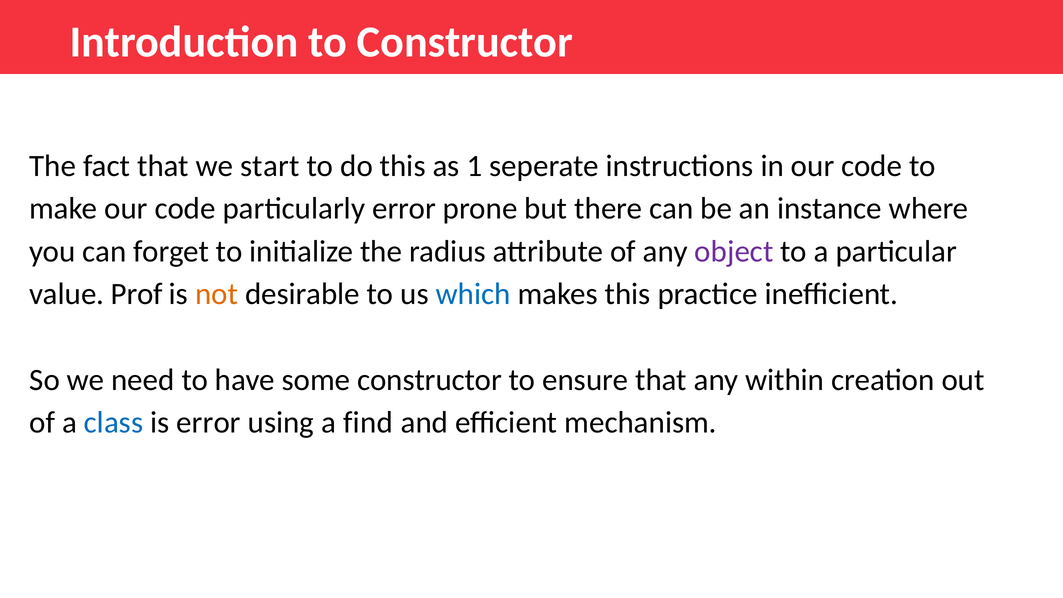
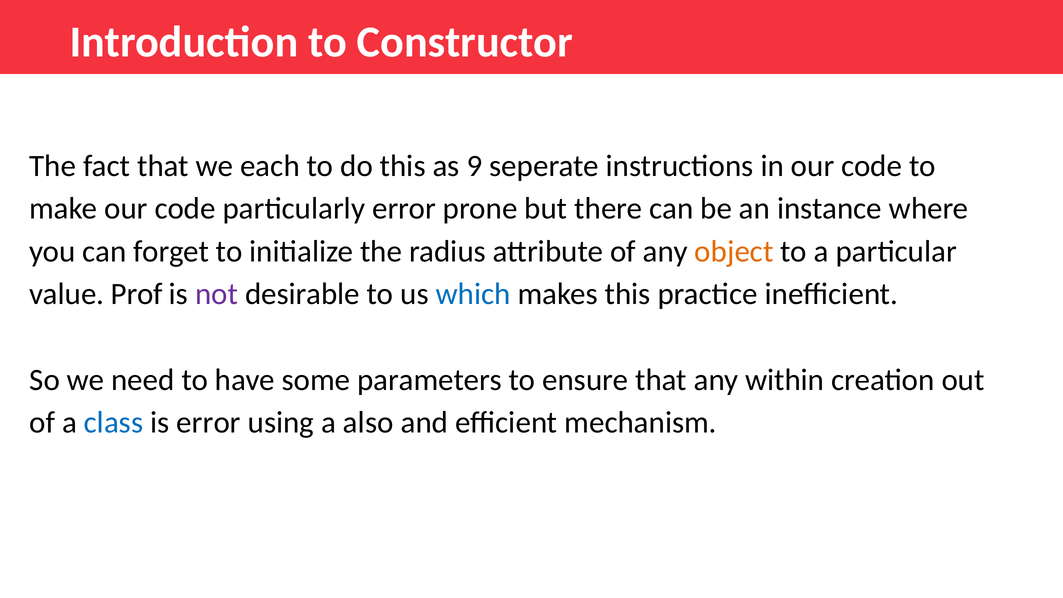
start: start -> each
1: 1 -> 9
object colour: purple -> orange
not colour: orange -> purple
some constructor: constructor -> parameters
find: find -> also
